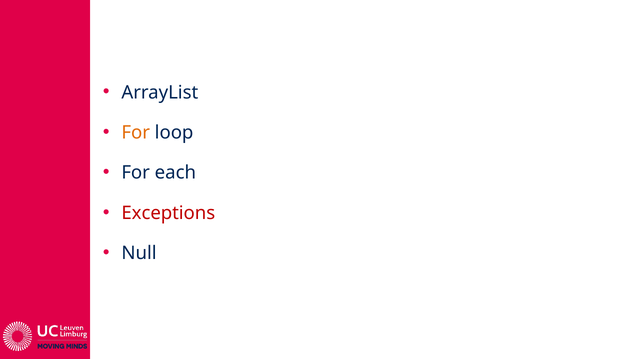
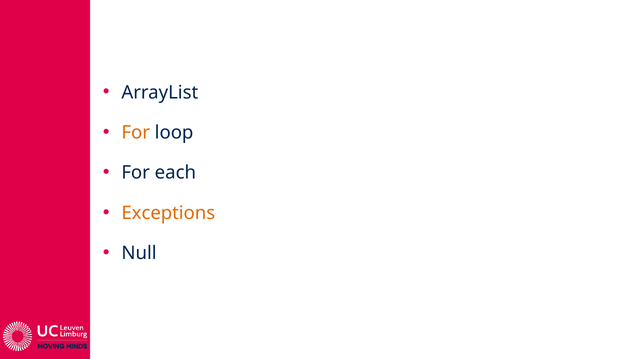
Exceptions colour: red -> orange
